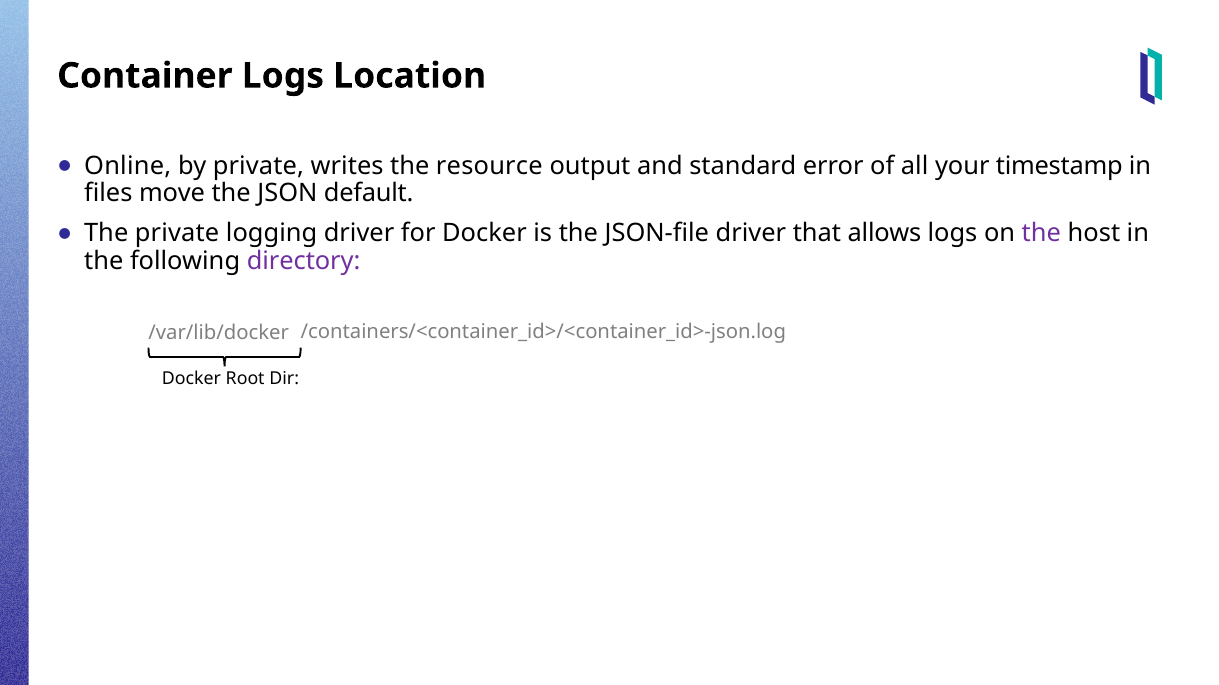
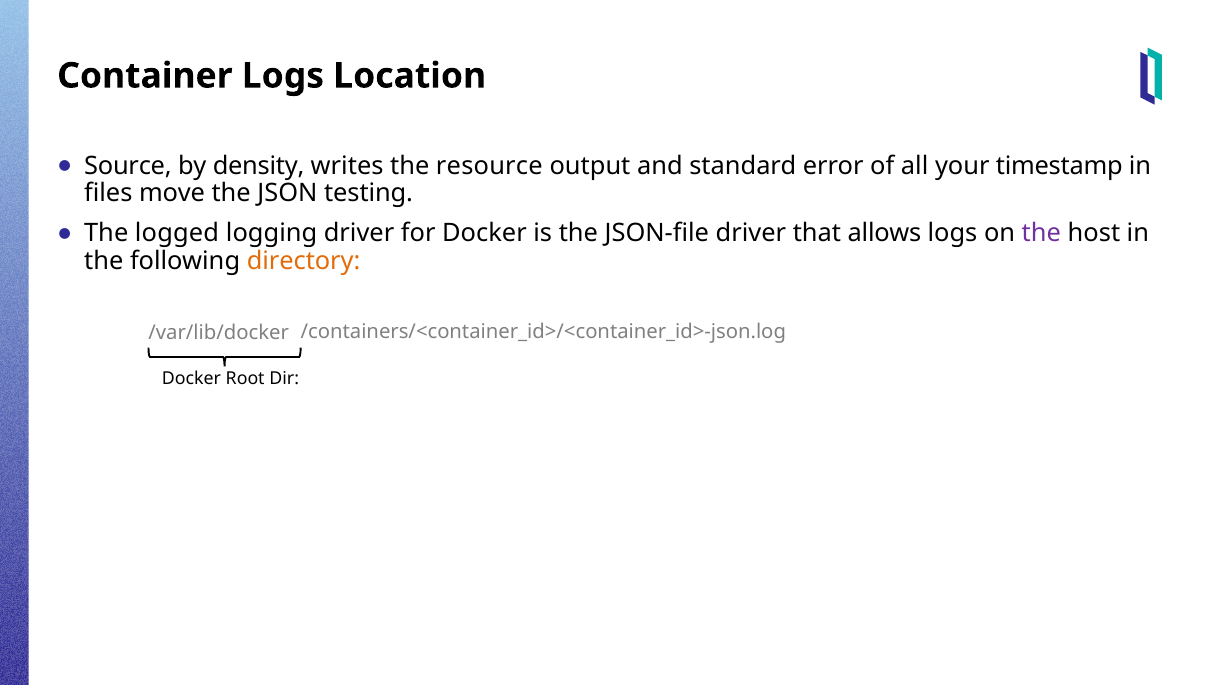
Online: Online -> Source
by private: private -> density
default: default -> testing
The private: private -> logged
directory colour: purple -> orange
